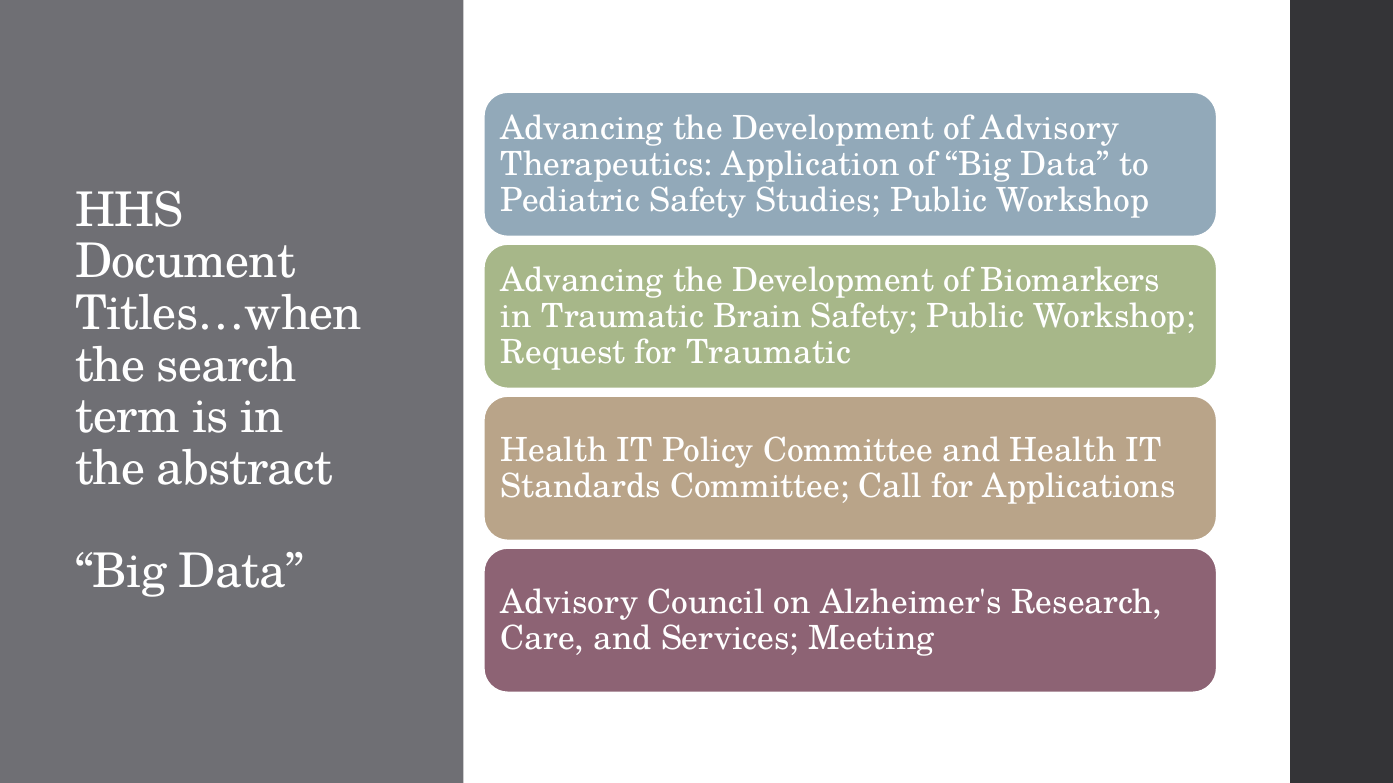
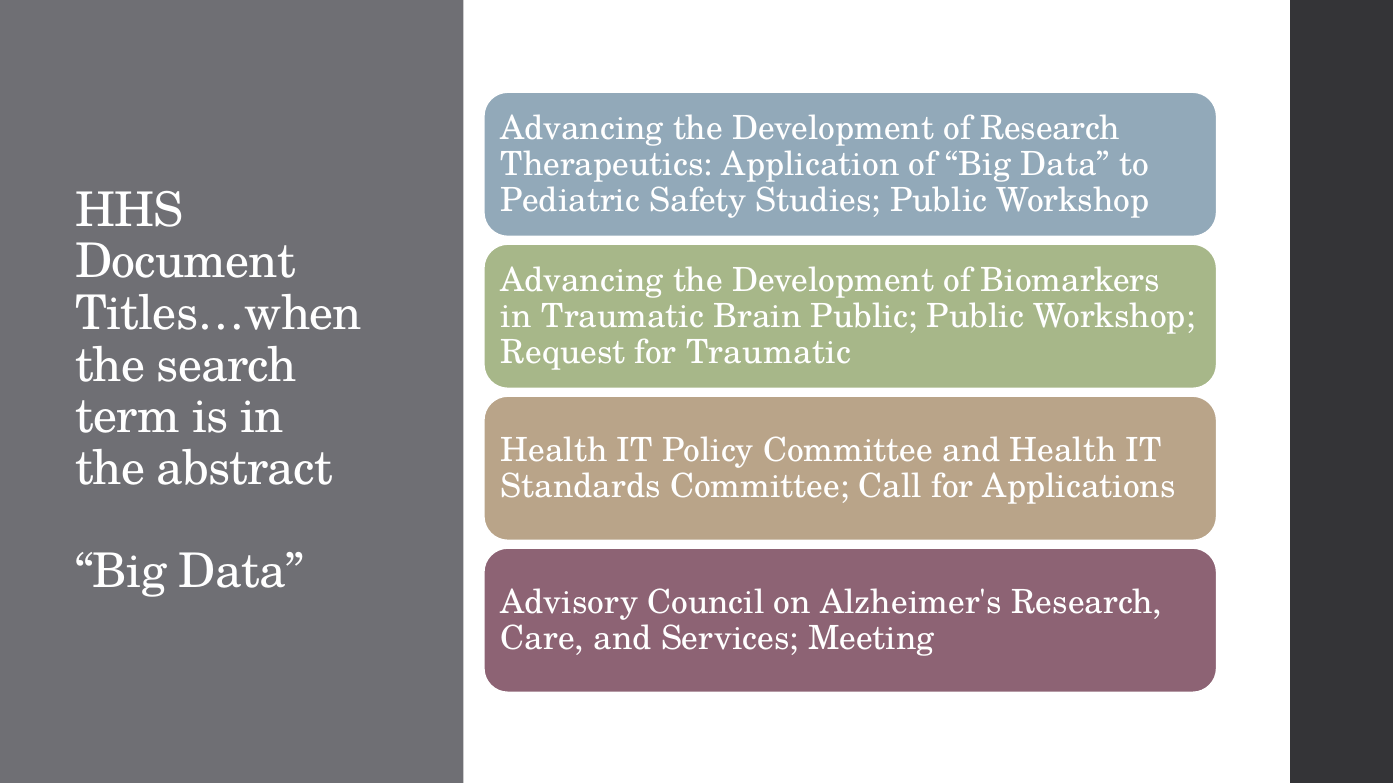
of Advisory: Advisory -> Research
Brain Safety: Safety -> Public
